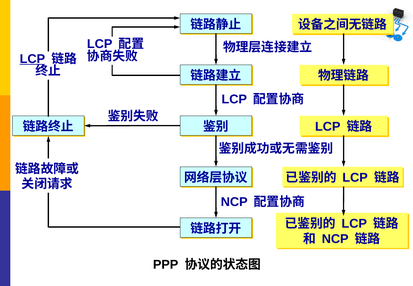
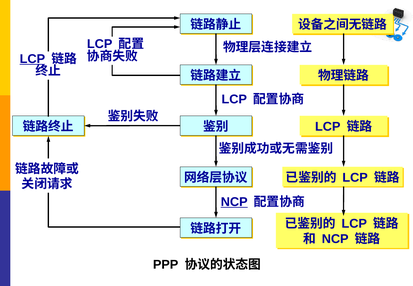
NCP at (234, 202) underline: none -> present
